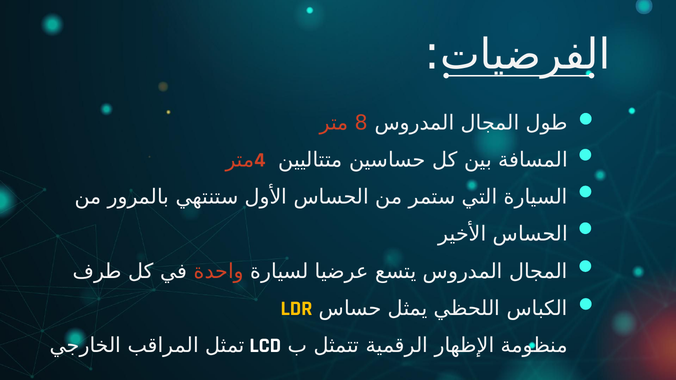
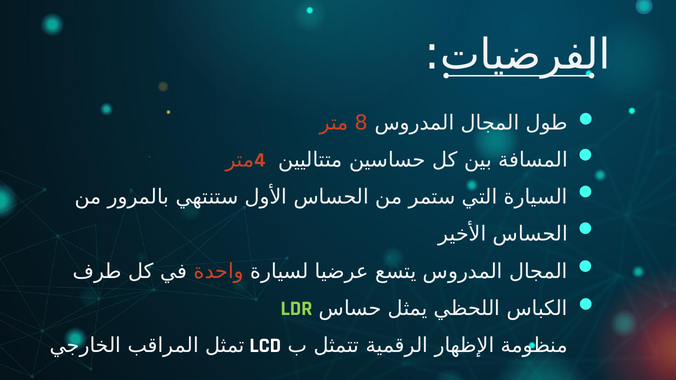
LDR colour: yellow -> light green
